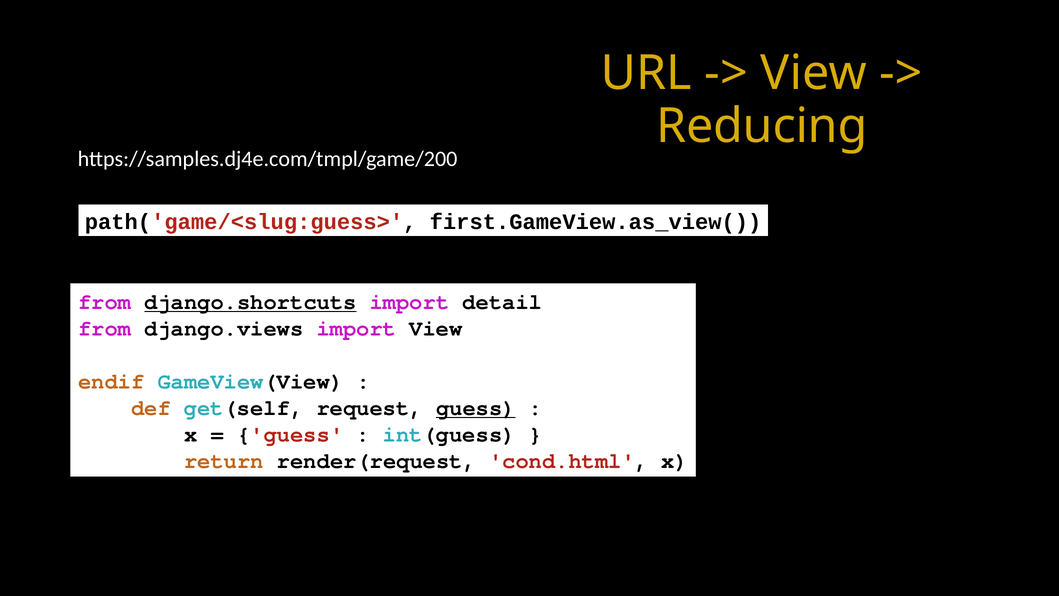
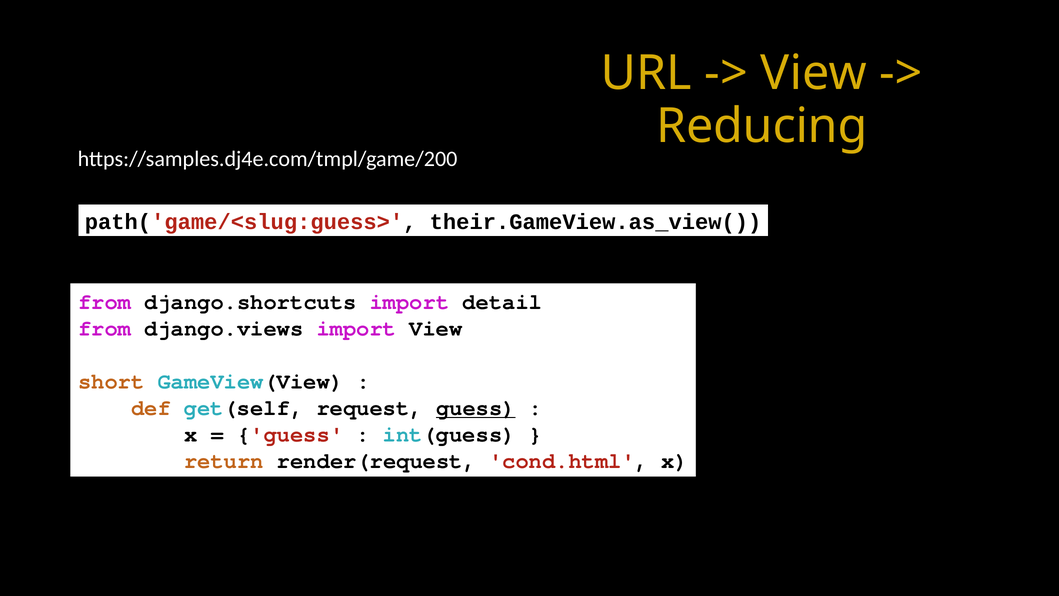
first.GameView.as_view(: first.GameView.as_view( -> their.GameView.as_view(
django.shortcuts underline: present -> none
endif: endif -> short
